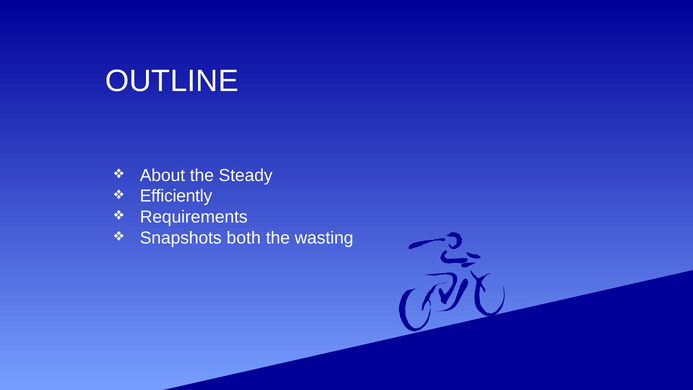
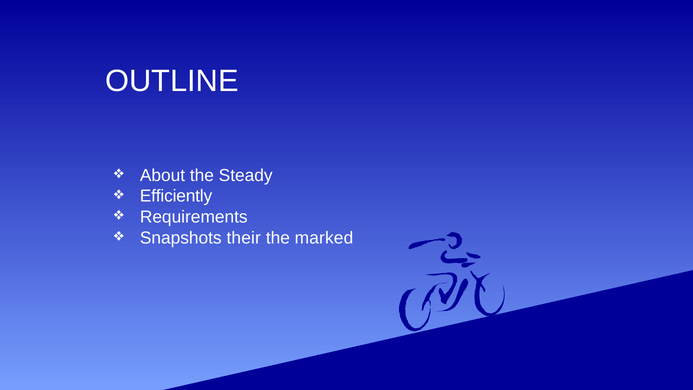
both: both -> their
wasting: wasting -> marked
